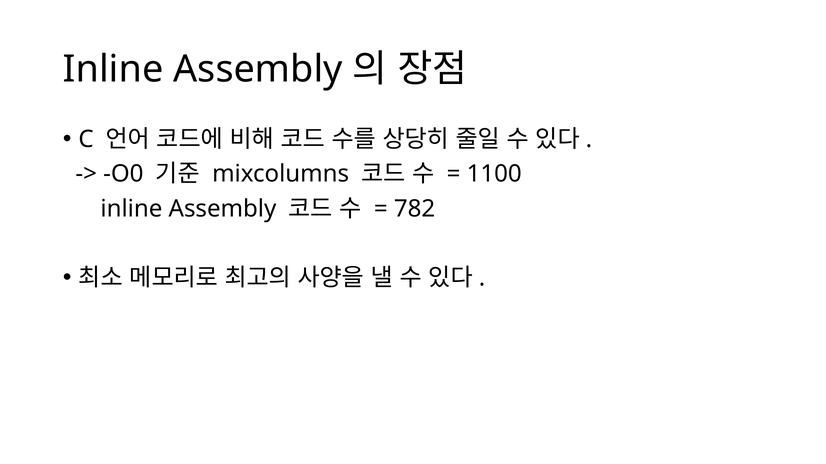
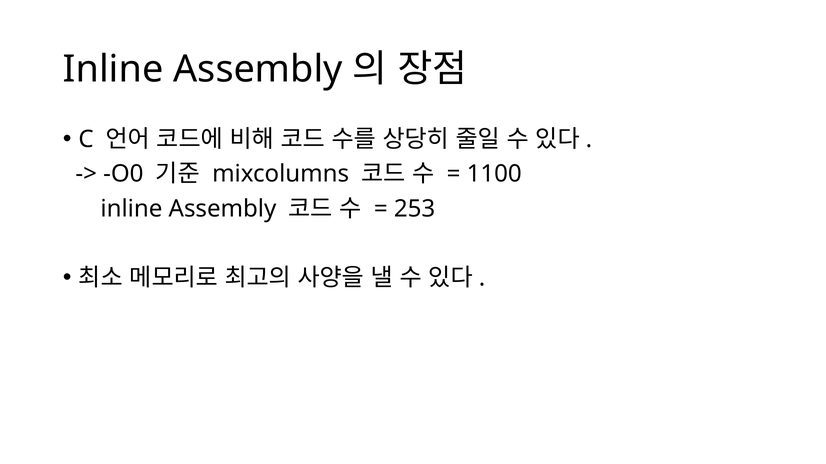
782: 782 -> 253
